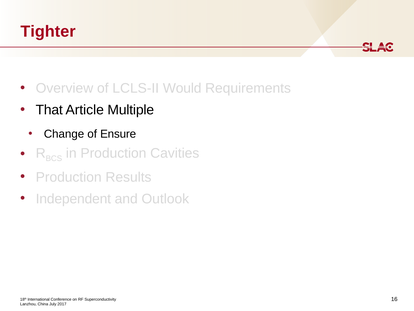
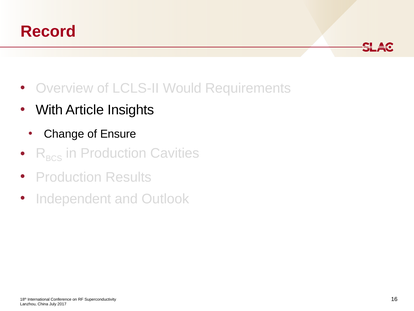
Tighter: Tighter -> Record
That: That -> With
Multiple: Multiple -> Insights
